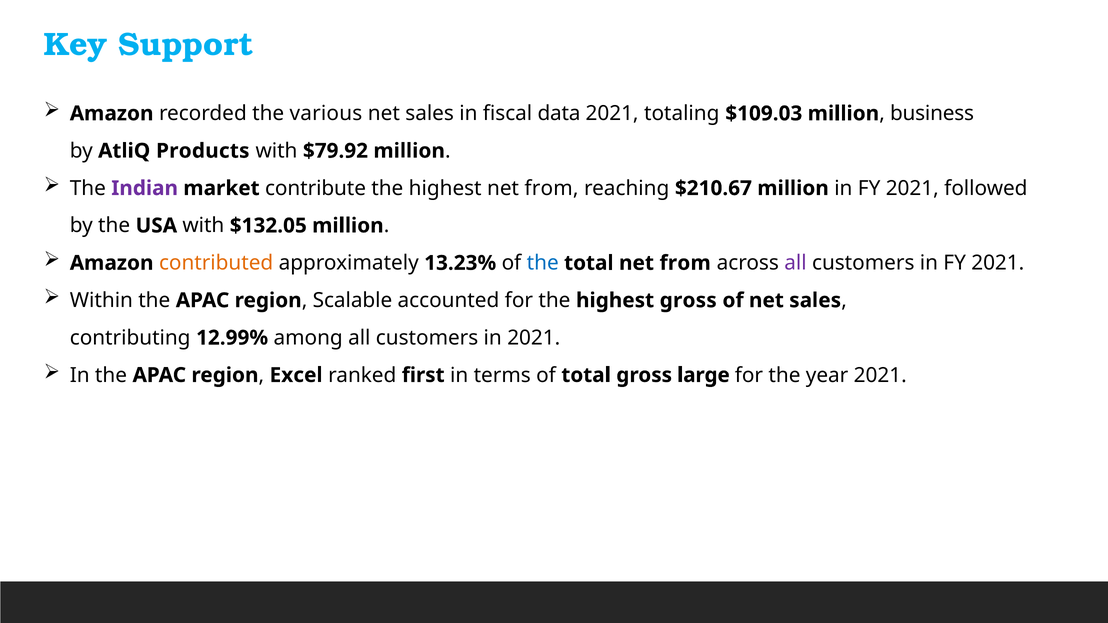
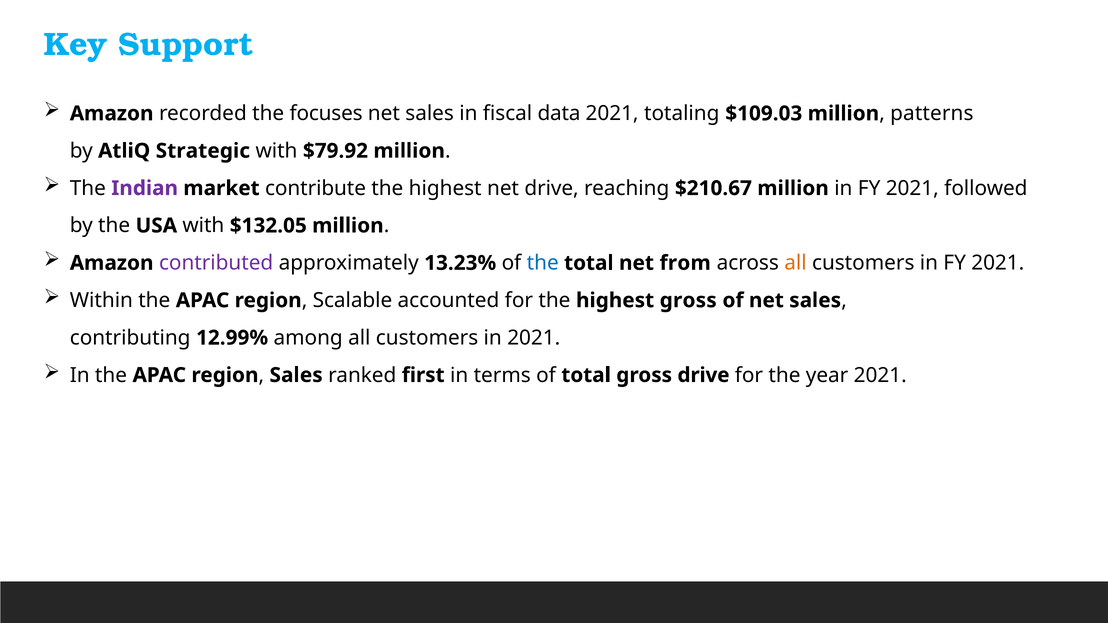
various: various -> focuses
business: business -> patterns
Products: Products -> Strategic
highest net from: from -> drive
contributed colour: orange -> purple
all at (795, 263) colour: purple -> orange
Excel at (296, 375): Excel -> Sales
gross large: large -> drive
